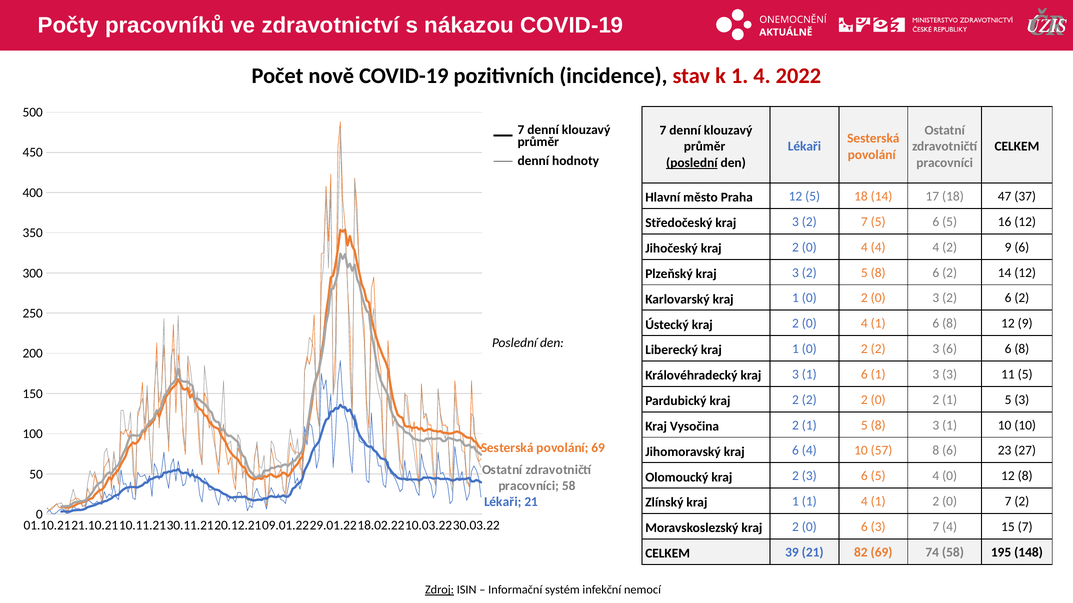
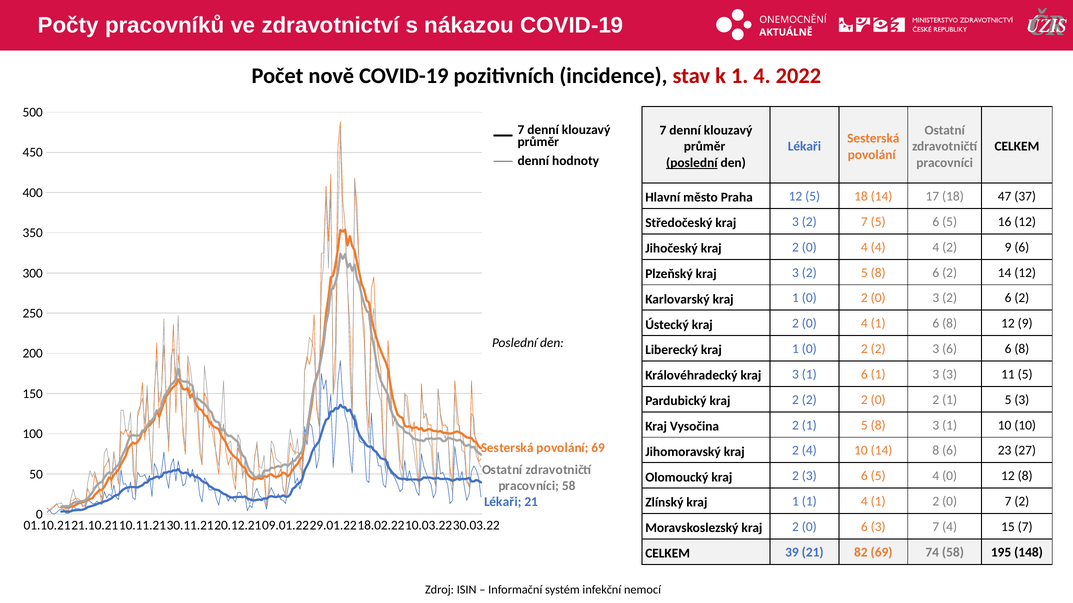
Jihomoravský kraj 6: 6 -> 2
10 57: 57 -> 14
Zdroj underline: present -> none
